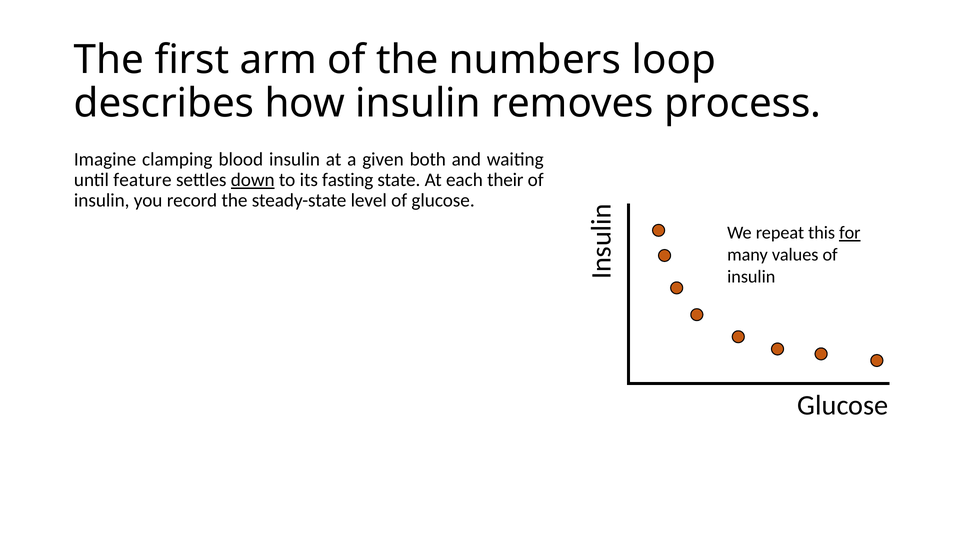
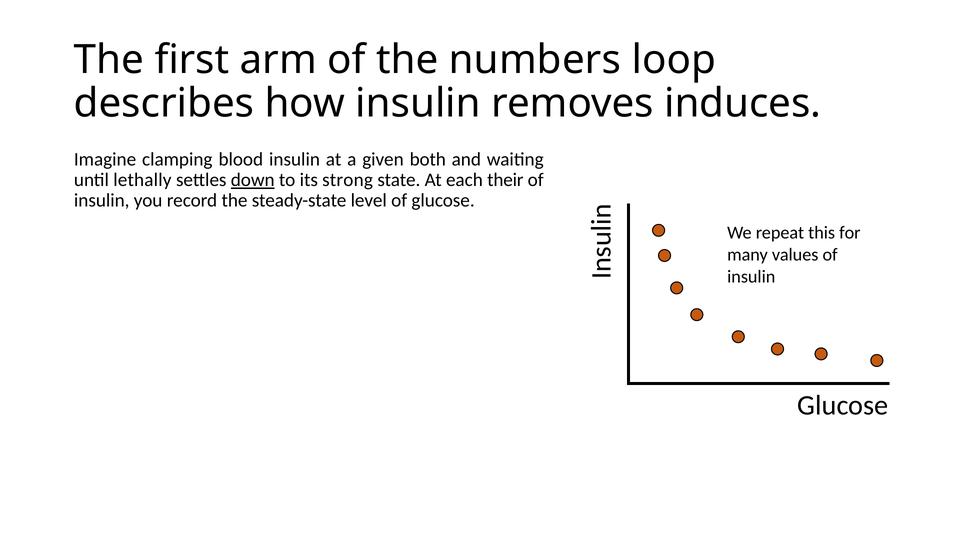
process: process -> induces
feature: feature -> lethally
fasting: fasting -> strong
for underline: present -> none
